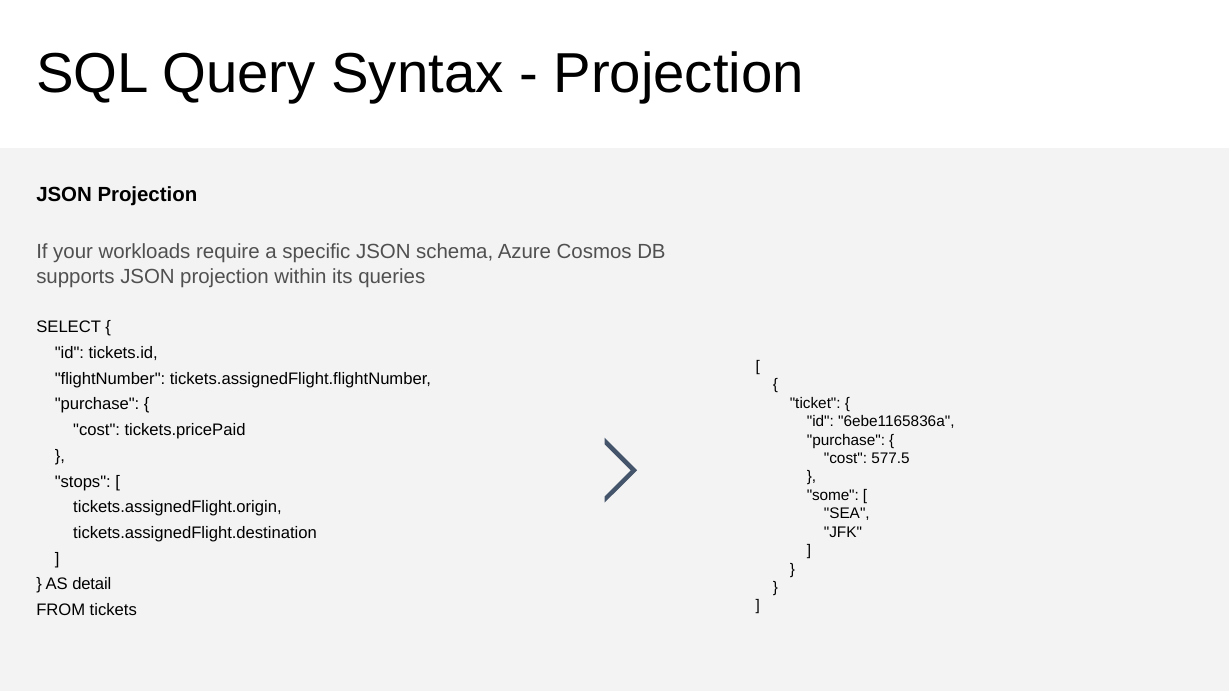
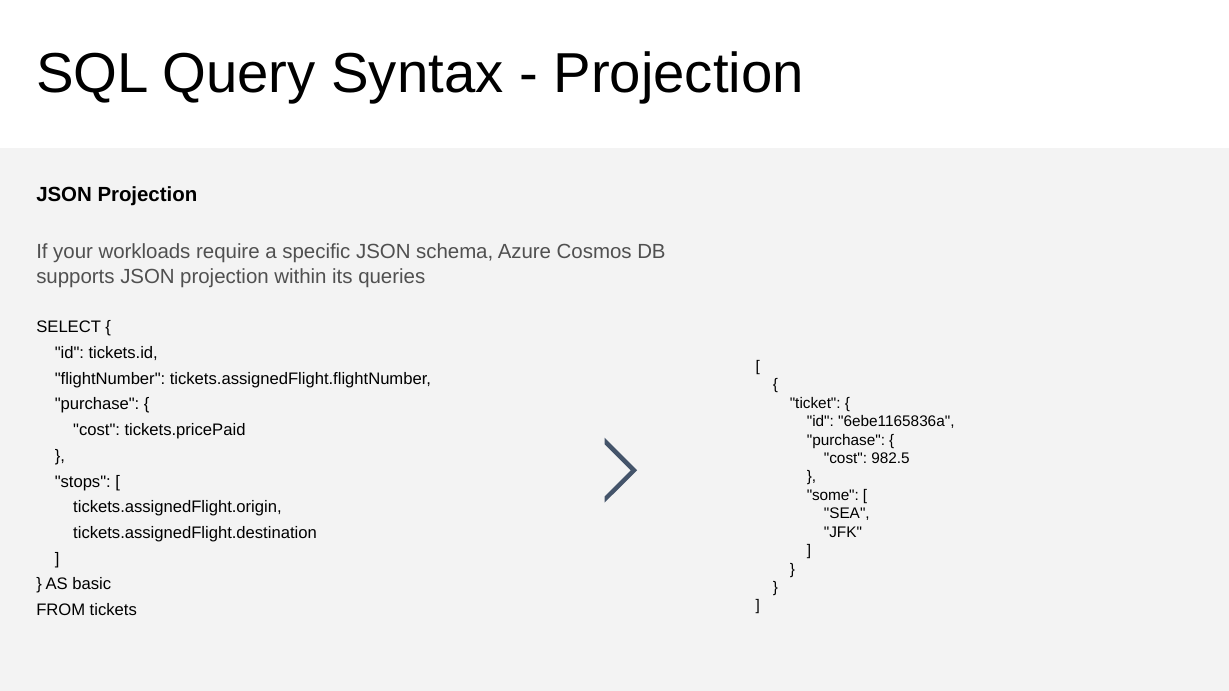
577.5: 577.5 -> 982.5
detail: detail -> basic
